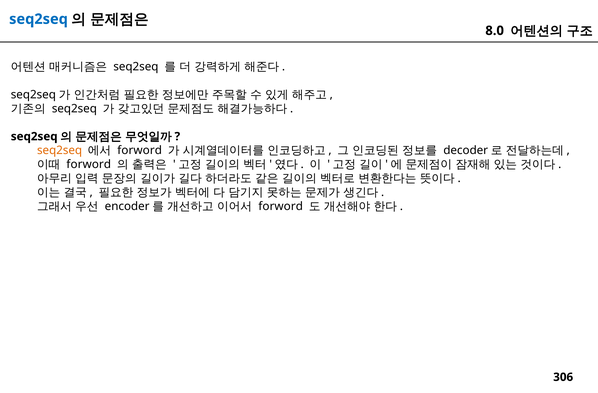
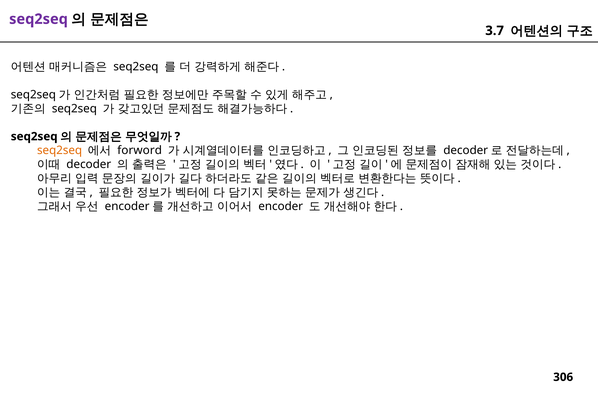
seq2seq at (39, 19) colour: blue -> purple
8.0: 8.0 -> 3.7
forword at (89, 164): forword -> decoder
forword at (281, 206): forword -> encoder
